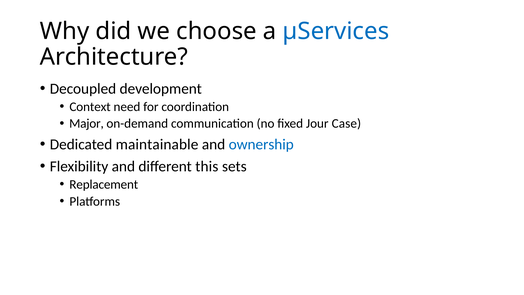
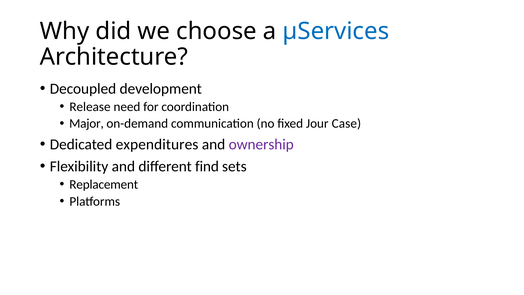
Context: Context -> Release
maintainable: maintainable -> expenditures
ownership colour: blue -> purple
this: this -> find
